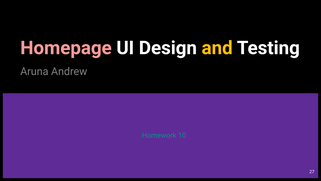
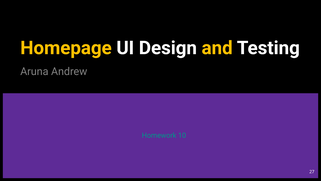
Homepage colour: pink -> yellow
